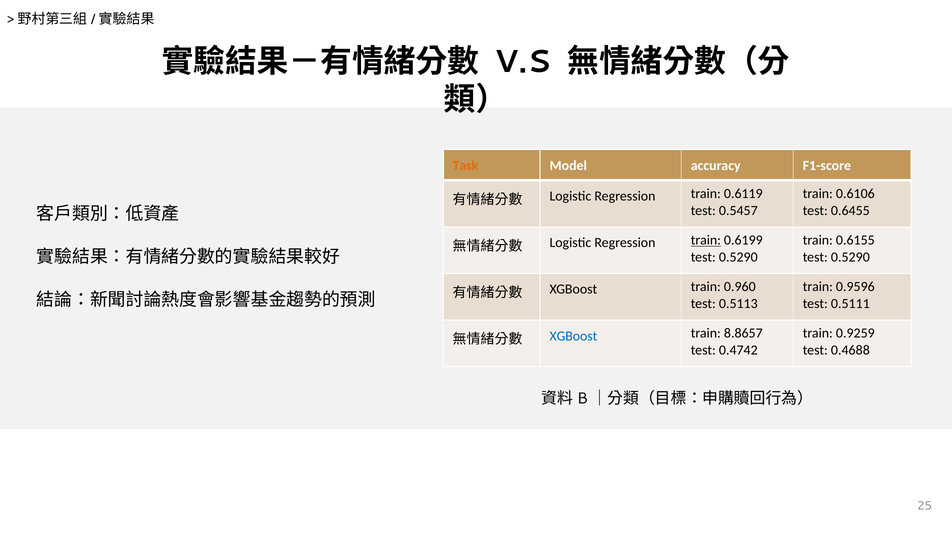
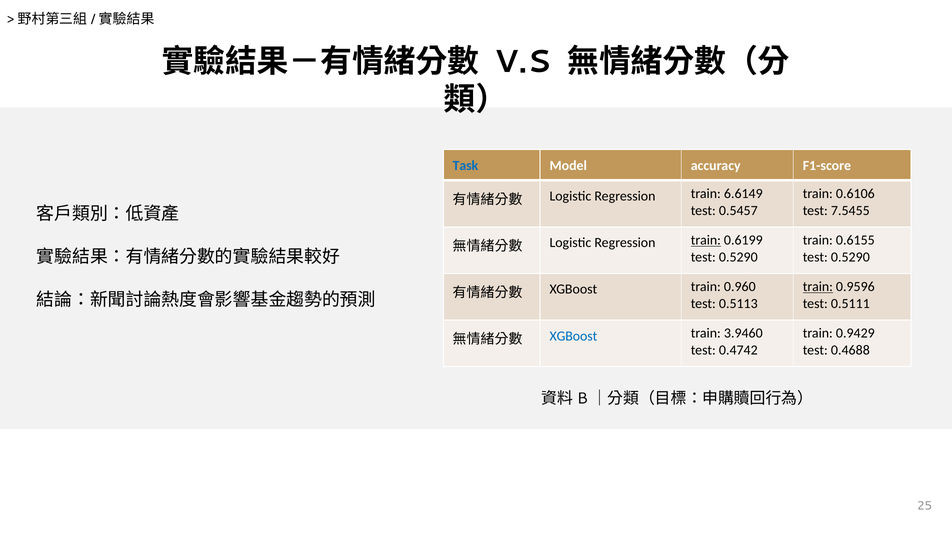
Task colour: orange -> blue
0.6119: 0.6119 -> 6.6149
0.6455: 0.6455 -> 7.5455
train at (818, 287) underline: none -> present
0.9259: 0.9259 -> 0.9429
8.8657: 8.8657 -> 3.9460
